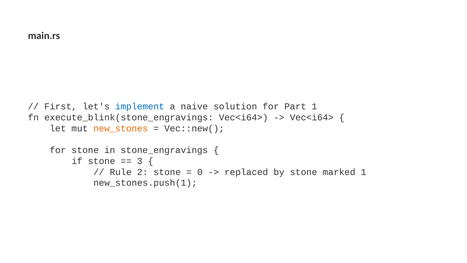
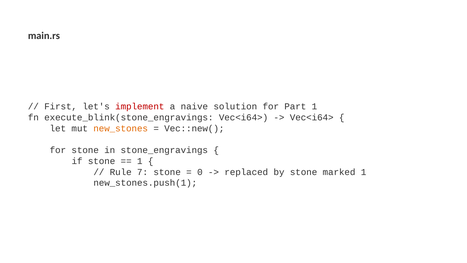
implement colour: blue -> red
3 at (140, 161): 3 -> 1
2: 2 -> 7
